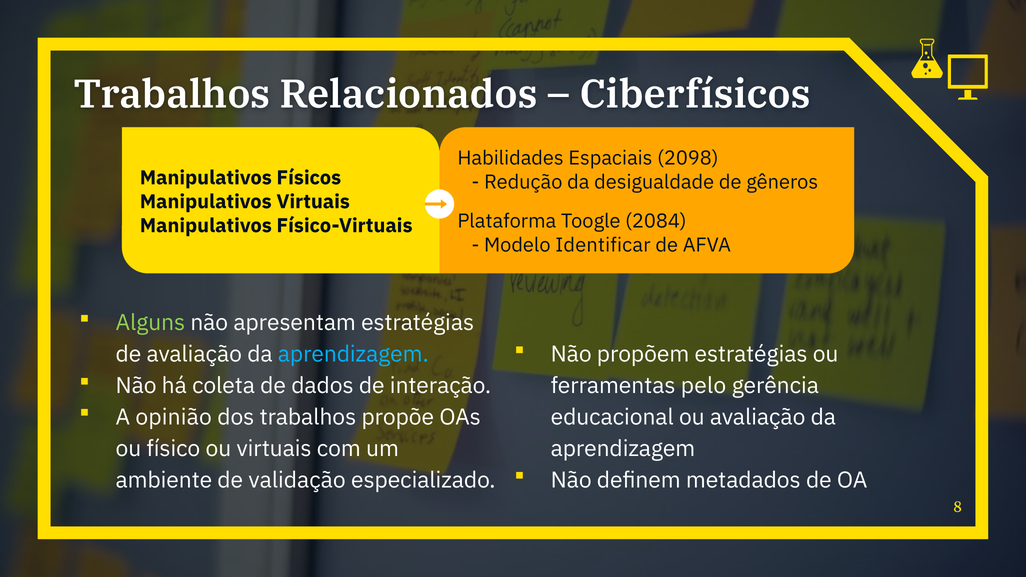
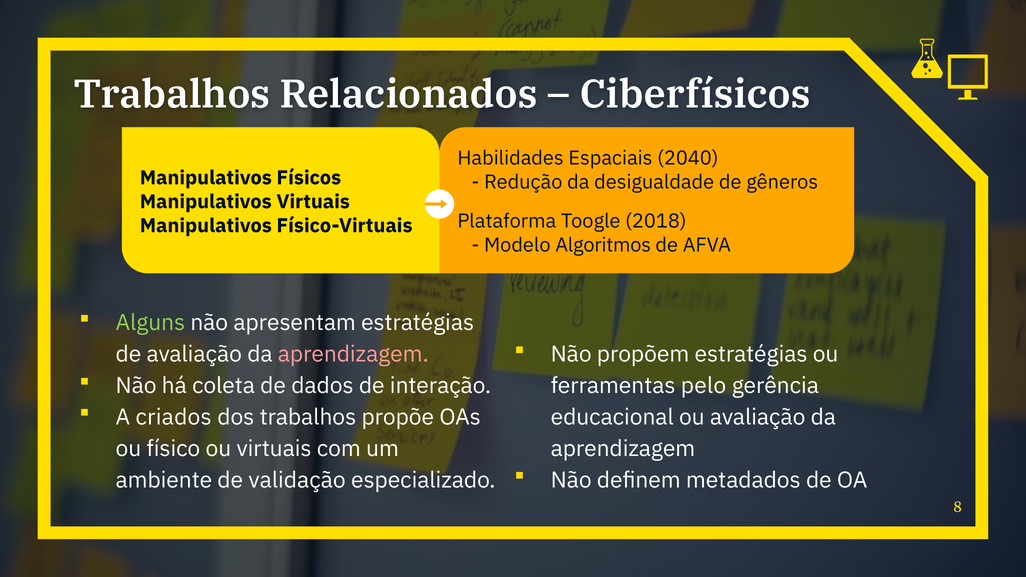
2098: 2098 -> 2040
2084: 2084 -> 2018
Identificar: Identificar -> Algoritmos
aprendizagem at (353, 354) colour: light blue -> pink
opinião: opinião -> criados
